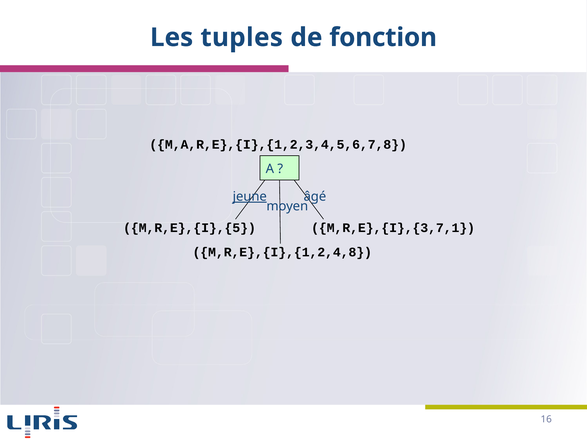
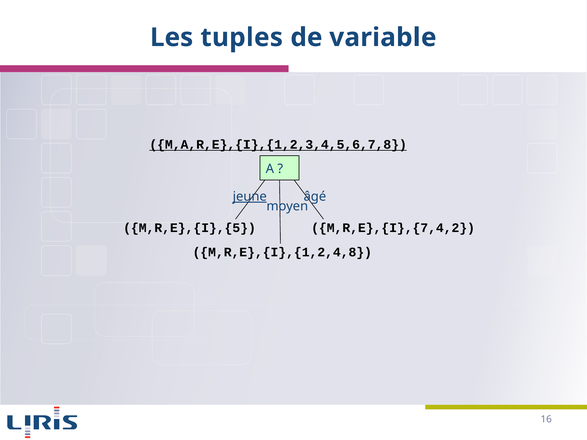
fonction: fonction -> variable
M,A,R,E},{I},{1,2,3,4,5,6,7,8 underline: none -> present
M,R,E},{I},{3,7,1: M,R,E},{I},{3,7,1 -> M,R,E},{I},{7,4,2
